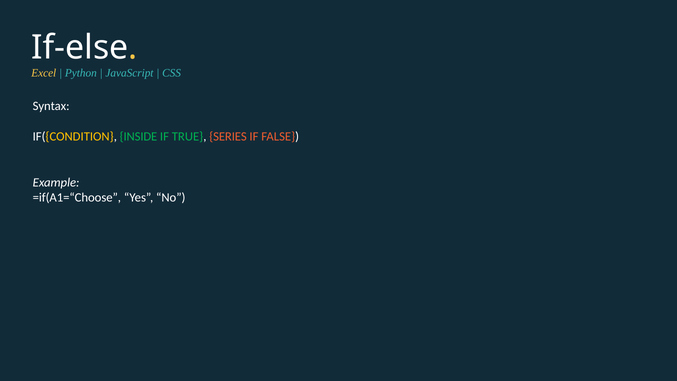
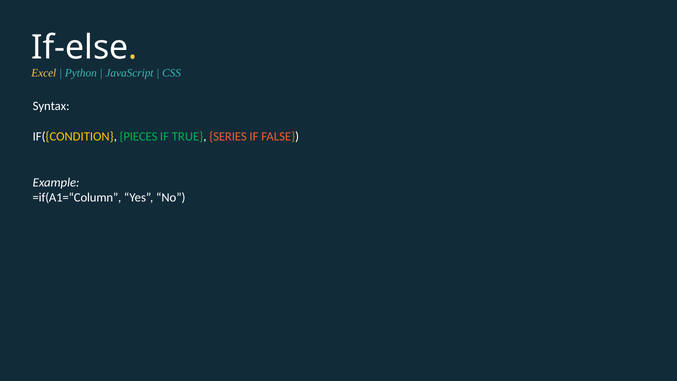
INSIDE: INSIDE -> PIECES
=if(A1=“Choose: =if(A1=“Choose -> =if(A1=“Column
